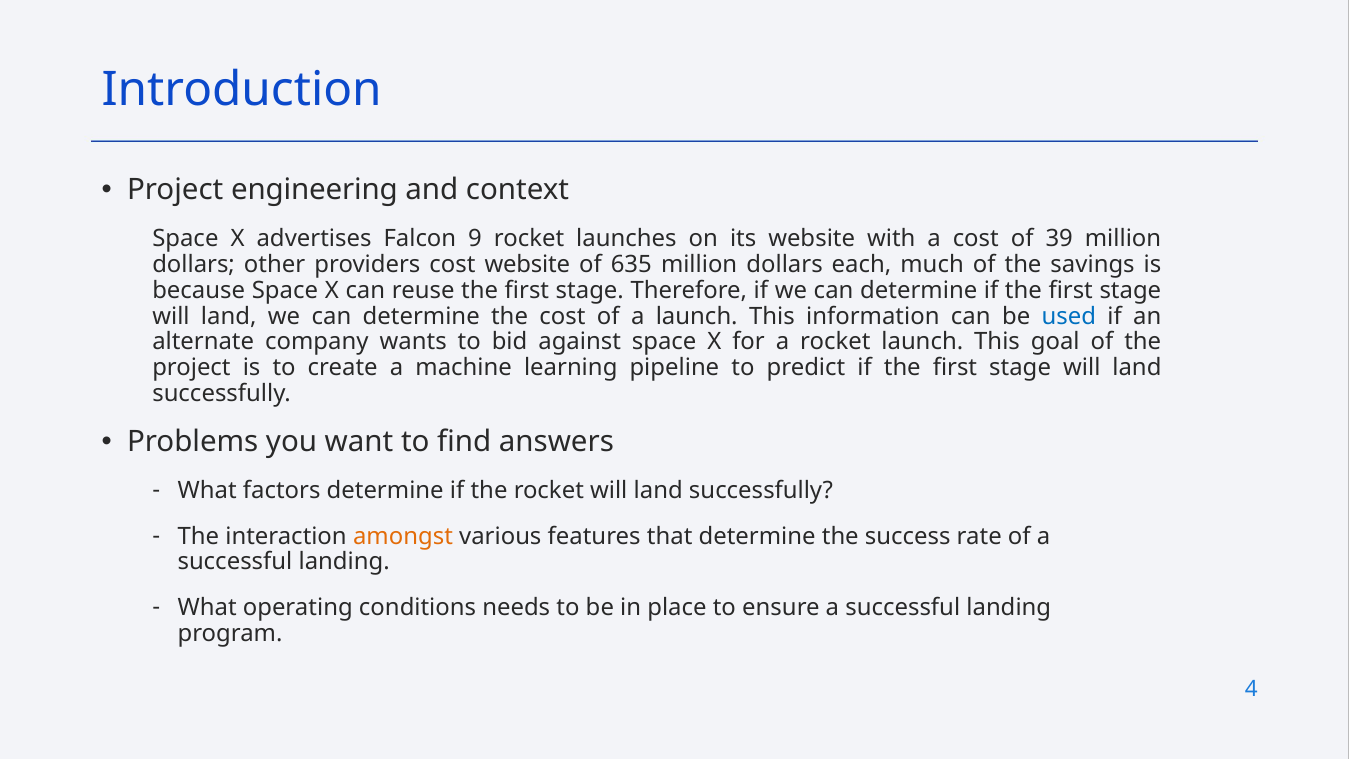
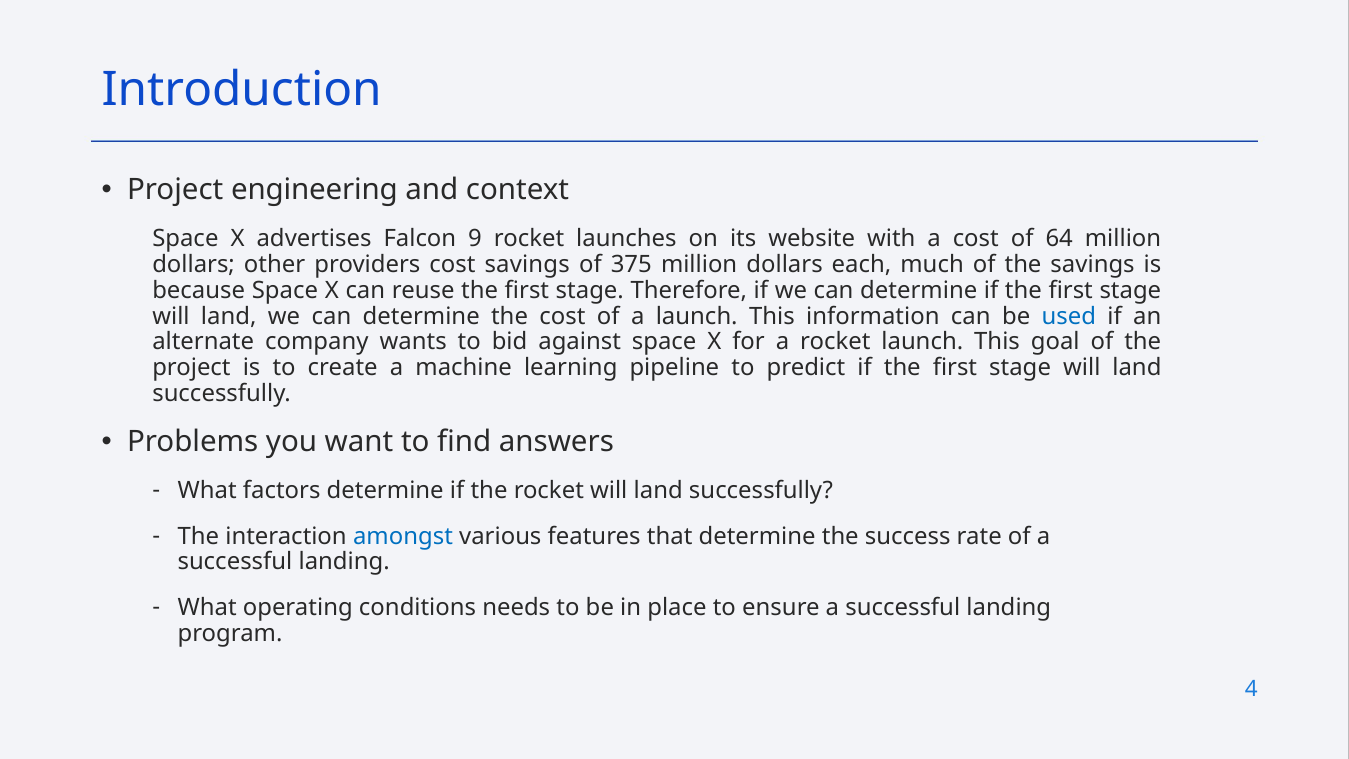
39: 39 -> 64
cost website: website -> savings
635: 635 -> 375
amongst colour: orange -> blue
